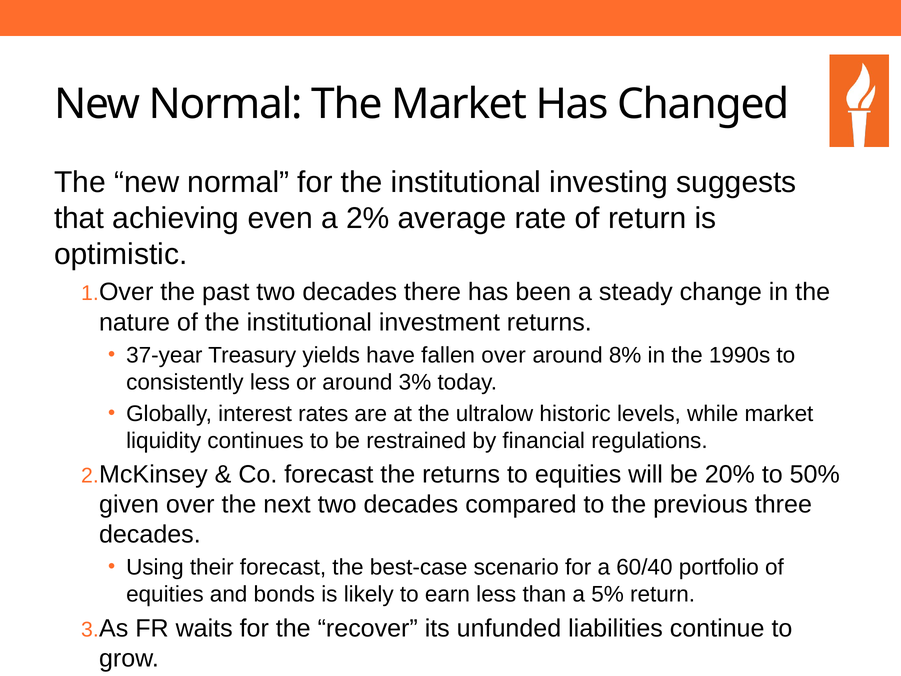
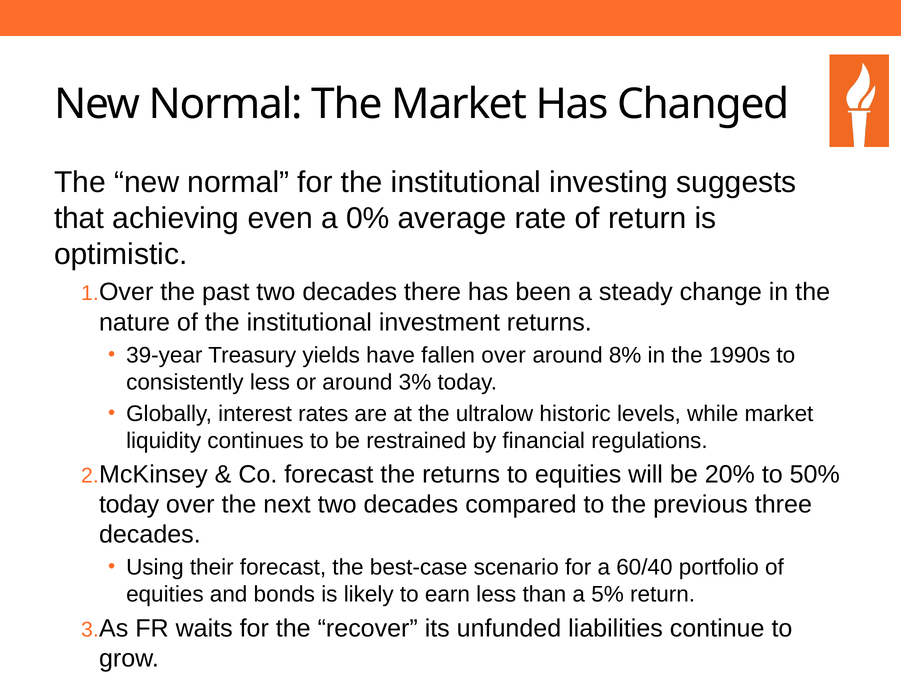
2%: 2% -> 0%
37-year: 37-year -> 39-year
given at (129, 504): given -> today
